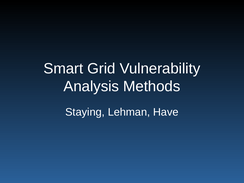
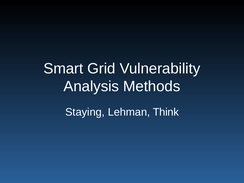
Have: Have -> Think
